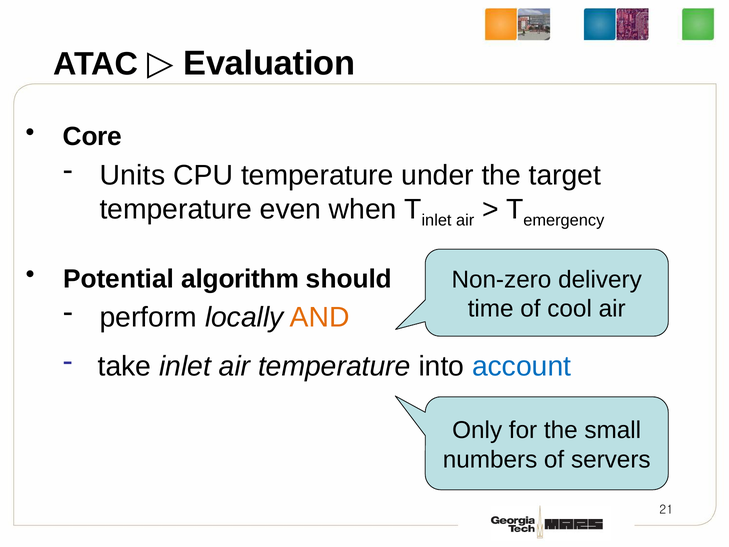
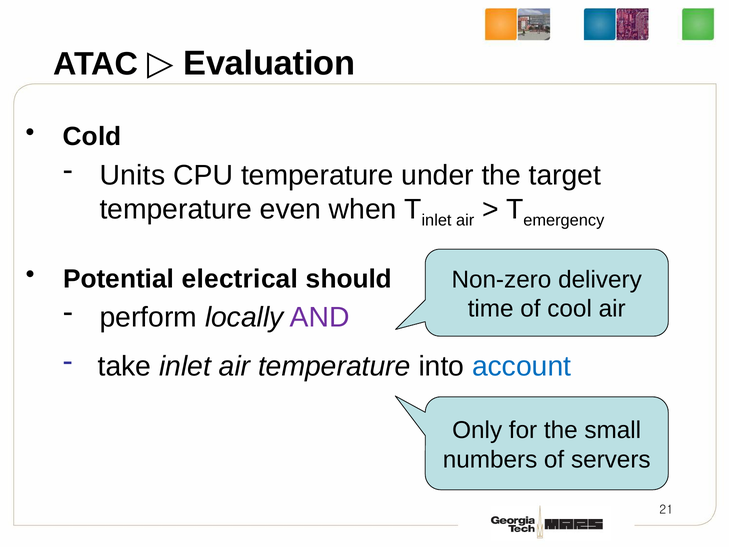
Core: Core -> Cold
algorithm: algorithm -> electrical
AND colour: orange -> purple
